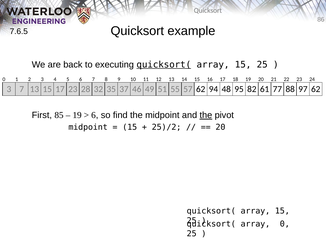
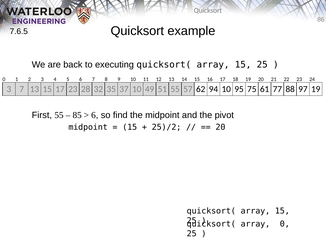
quicksort( at (164, 65) underline: present -> none
37 46: 46 -> 10
94 48: 48 -> 10
82: 82 -> 75
97 62: 62 -> 19
First 85: 85 -> 55
19 at (77, 115): 19 -> 85
the at (206, 115) underline: present -> none
